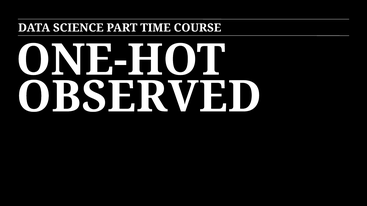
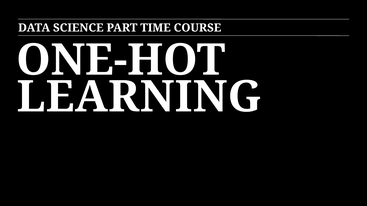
OBSERVED: OBSERVED -> LEARNING
